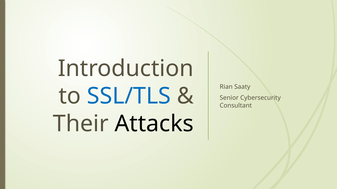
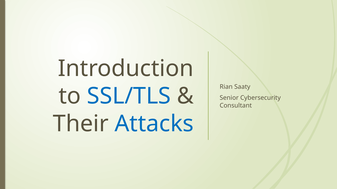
Attacks colour: black -> blue
